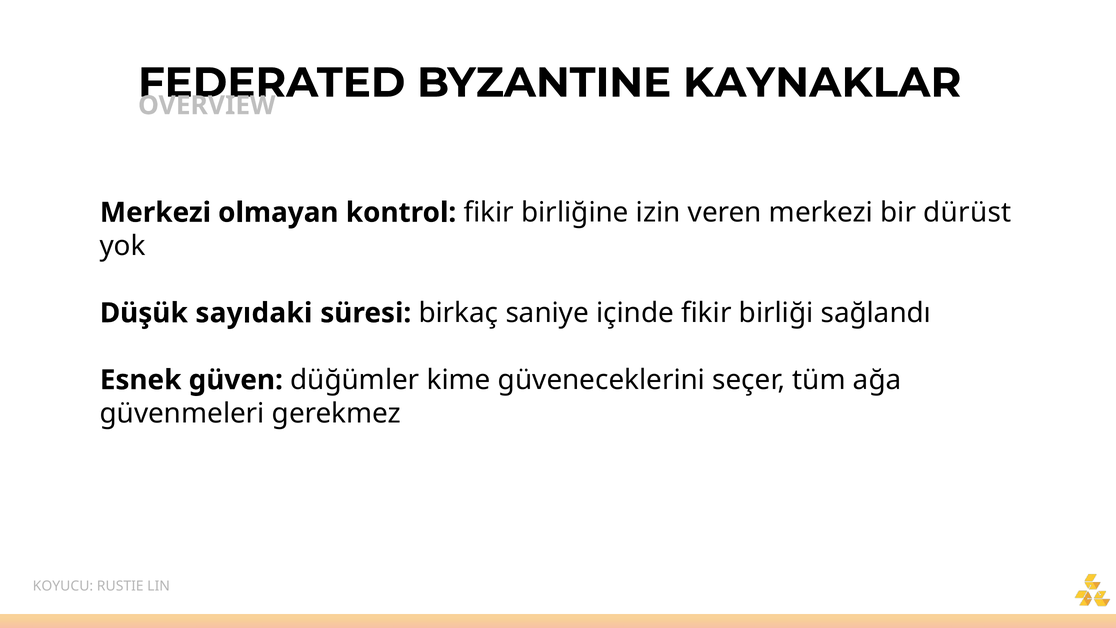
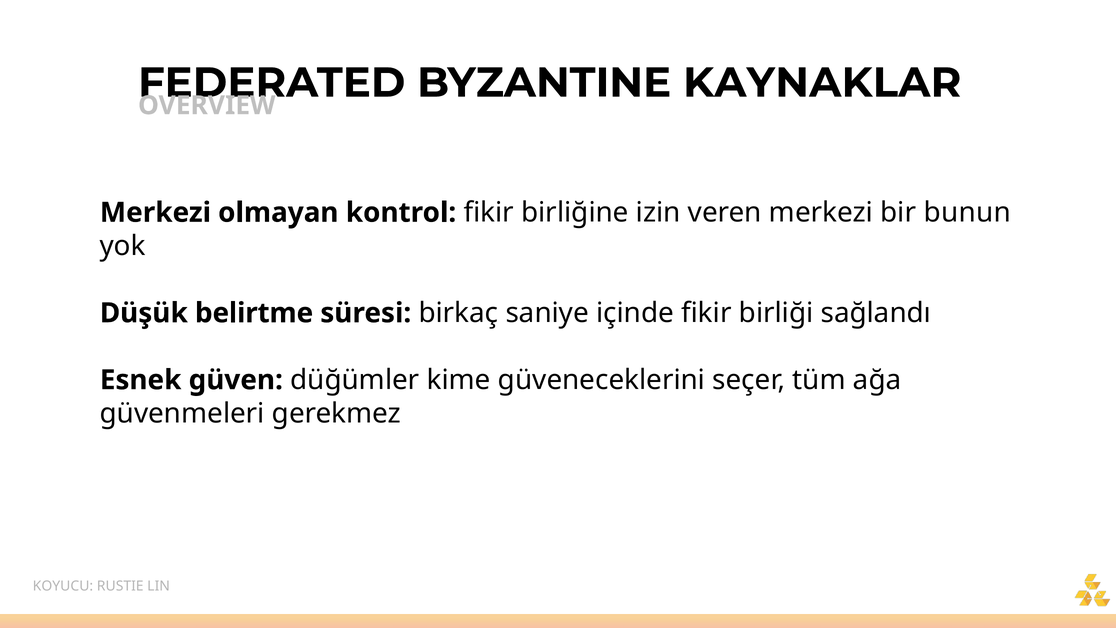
dürüst: dürüst -> bunun
sayıdaki: sayıdaki -> belirtme
